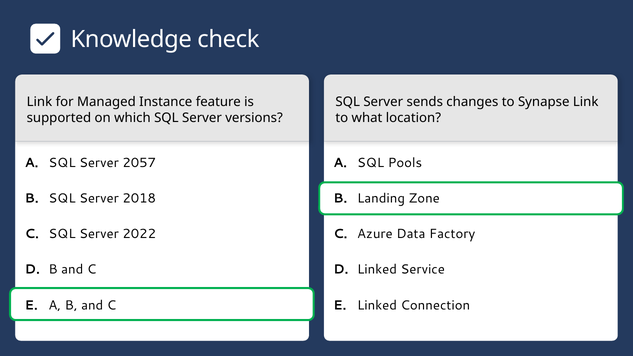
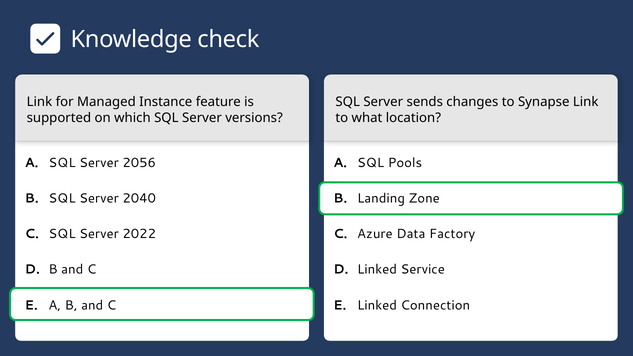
2057: 2057 -> 2056
2018: 2018 -> 2040
